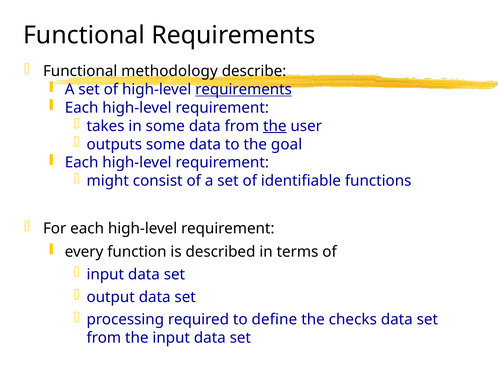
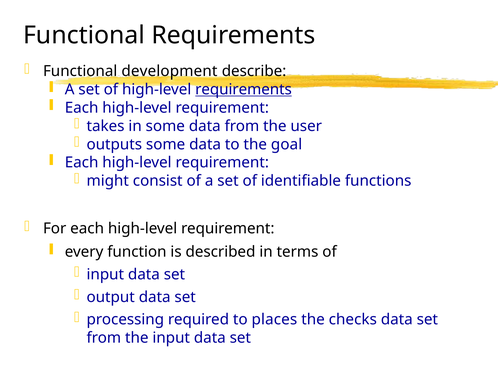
methodology: methodology -> development
the at (275, 126) underline: present -> none
define: define -> places
